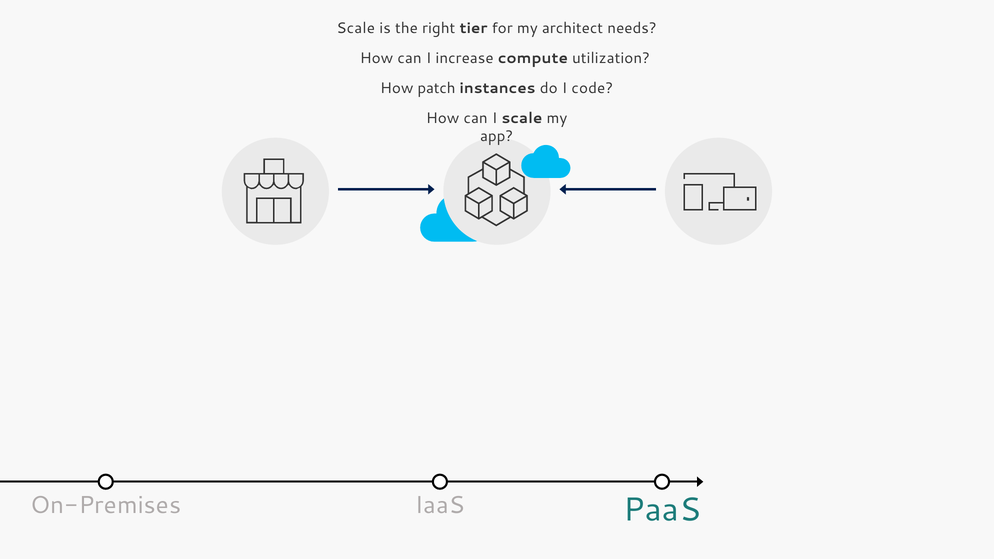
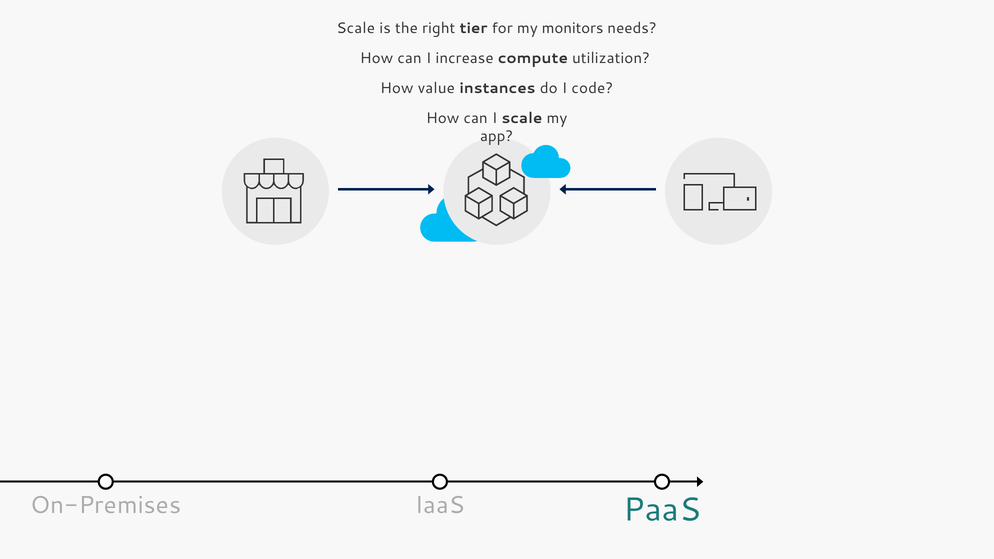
architect: architect -> monitors
patch: patch -> value
